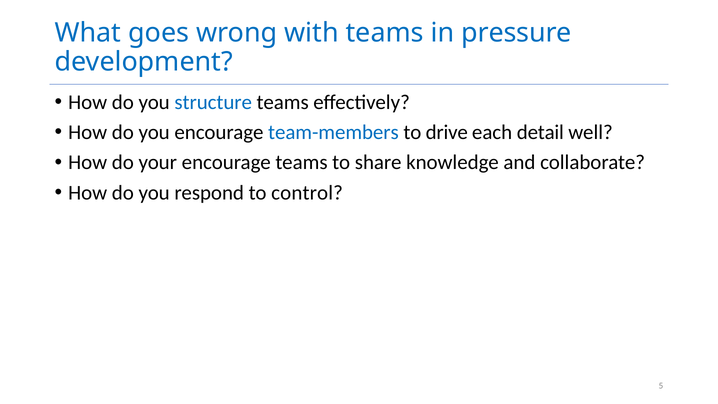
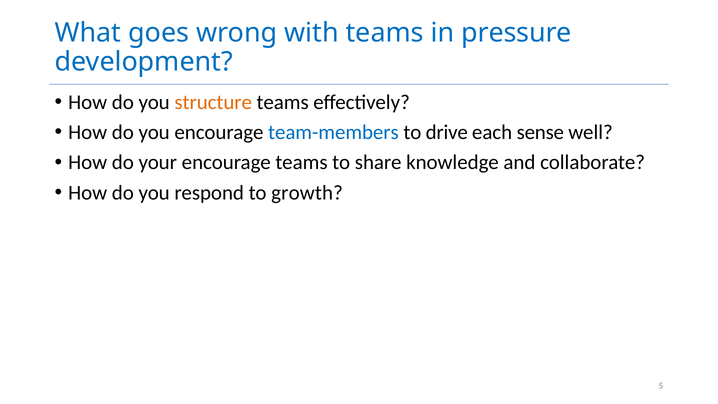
structure colour: blue -> orange
detail: detail -> sense
control: control -> growth
